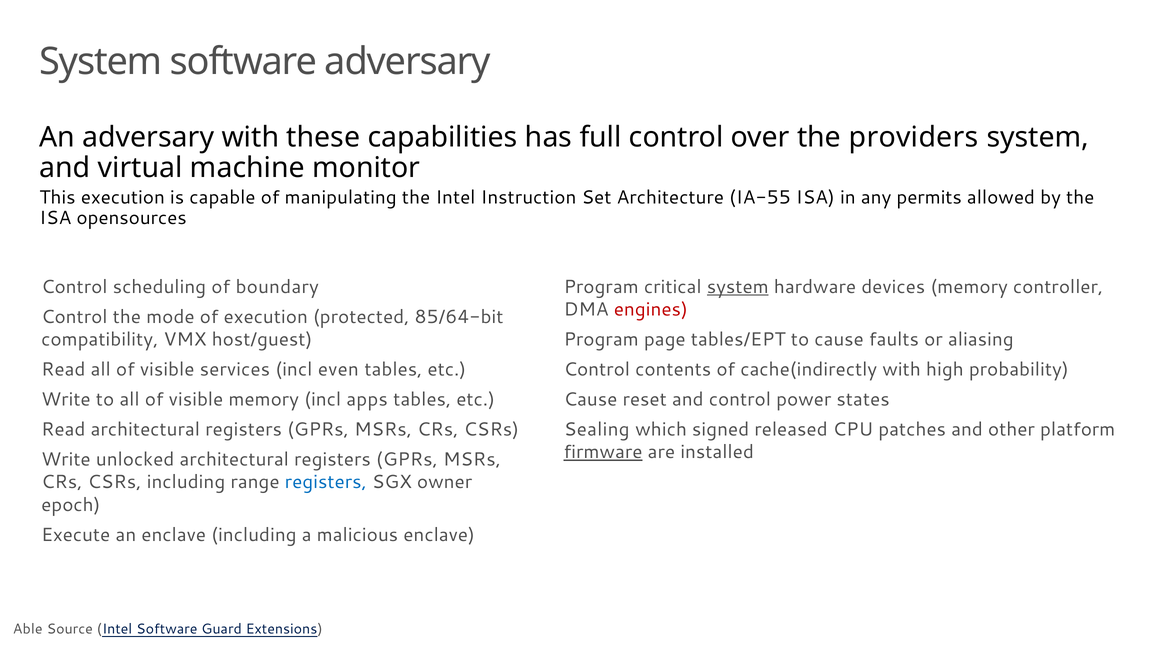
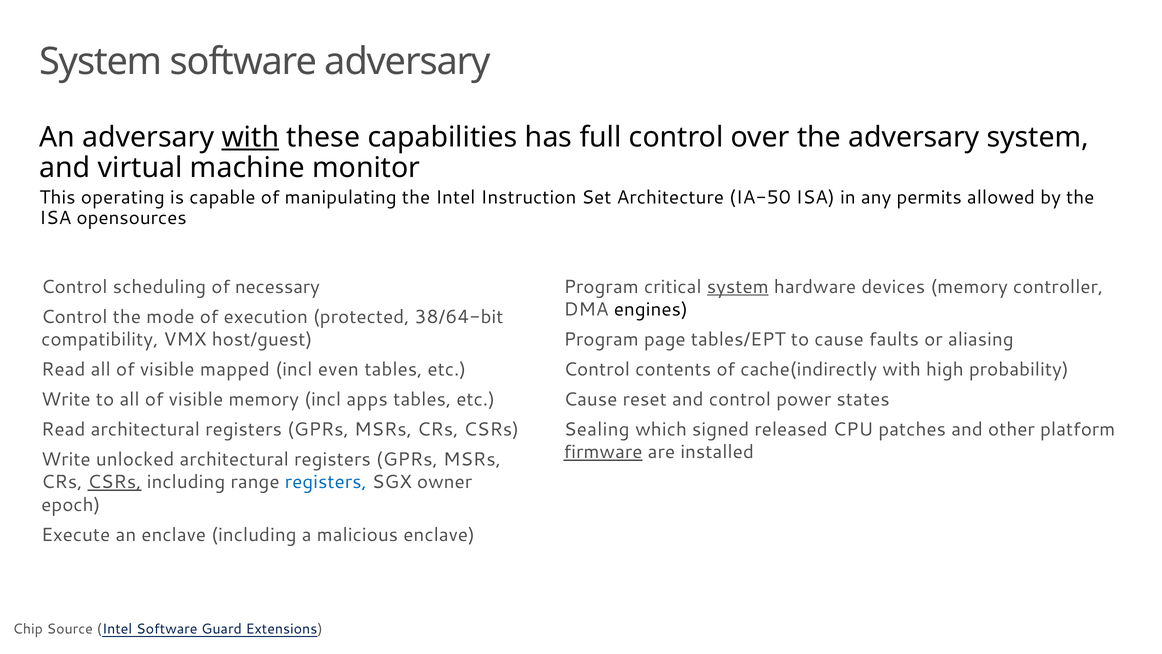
with at (250, 137) underline: none -> present
the providers: providers -> adversary
This execution: execution -> operating
IA-55: IA-55 -> IA-50
boundary: boundary -> necessary
engines colour: red -> black
85/64-bit: 85/64-bit -> 38/64-bit
services: services -> mapped
CSRs at (115, 482) underline: none -> present
Able: Able -> Chip
